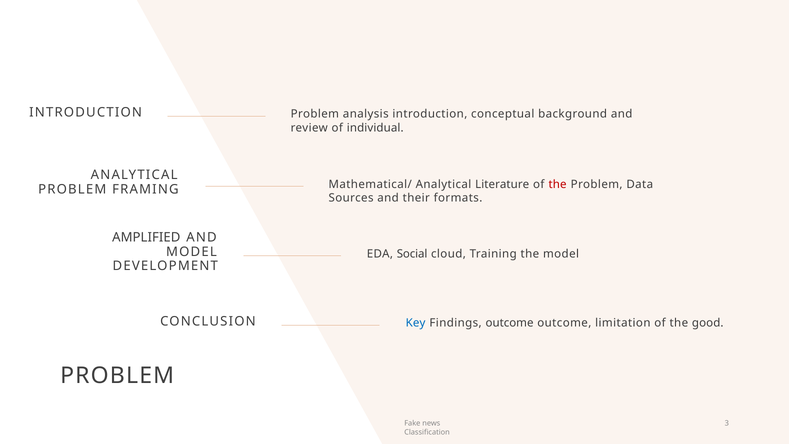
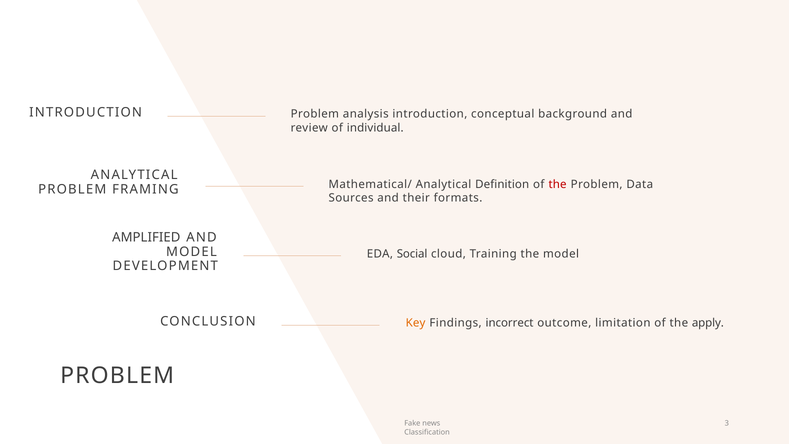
Literature: Literature -> Definition
Key colour: blue -> orange
Findings outcome: outcome -> incorrect
good: good -> apply
